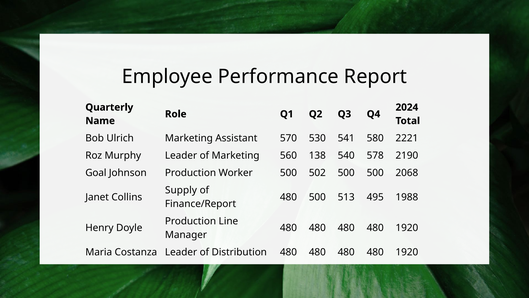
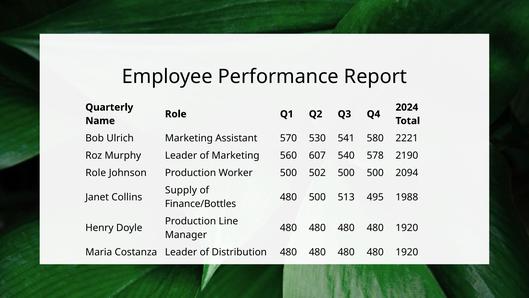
138: 138 -> 607
Goal at (96, 173): Goal -> Role
2068: 2068 -> 2094
Finance/Report: Finance/Report -> Finance/Bottles
